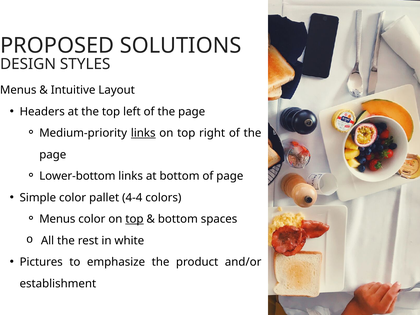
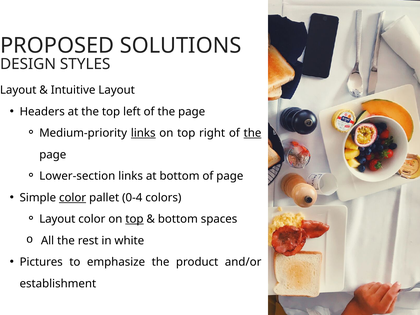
Menus at (18, 90): Menus -> Layout
the at (252, 133) underline: none -> present
Lower-bottom: Lower-bottom -> Lower-section
color at (73, 198) underline: none -> present
4-4: 4-4 -> 0-4
Menus at (57, 219): Menus -> Layout
